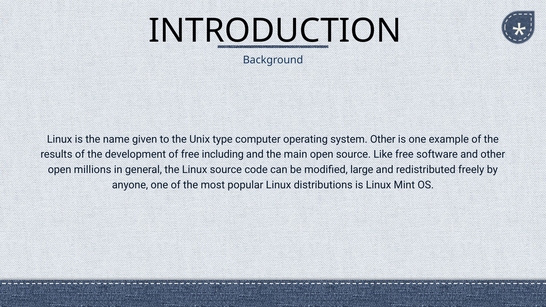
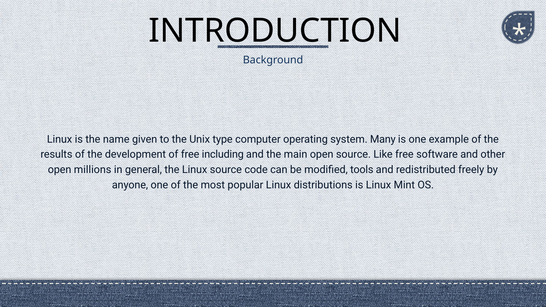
system Other: Other -> Many
large: large -> tools
